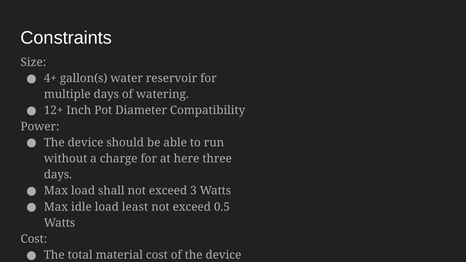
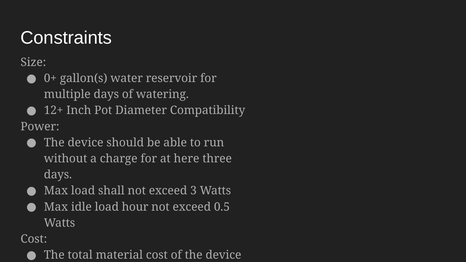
4+: 4+ -> 0+
least: least -> hour
